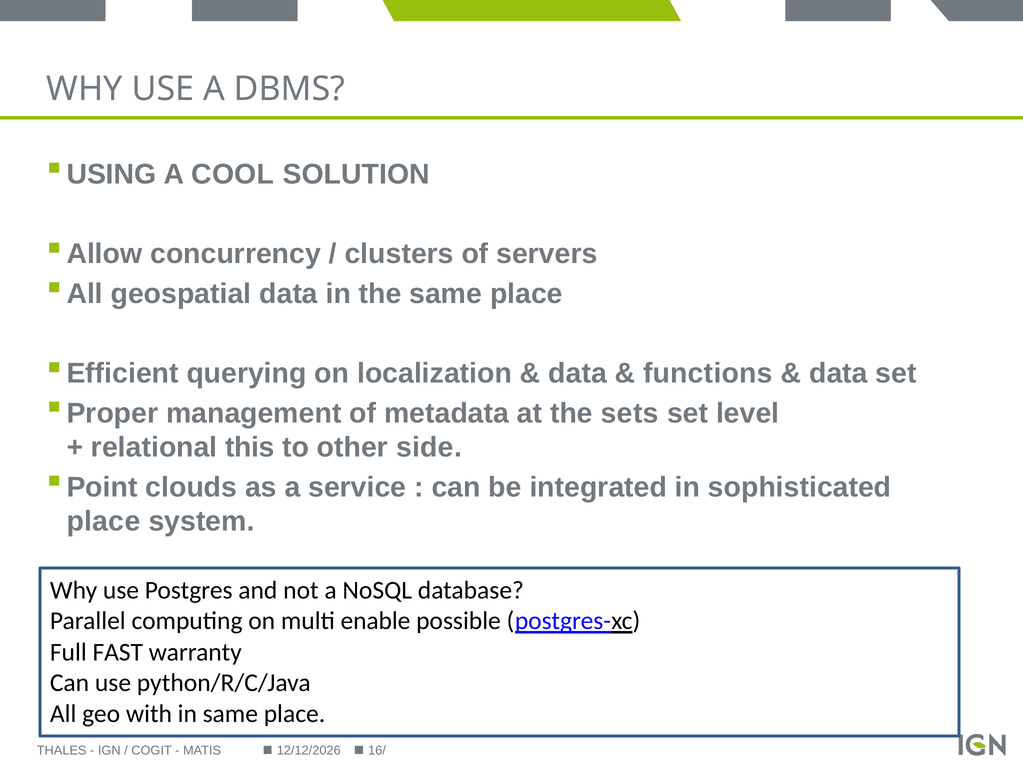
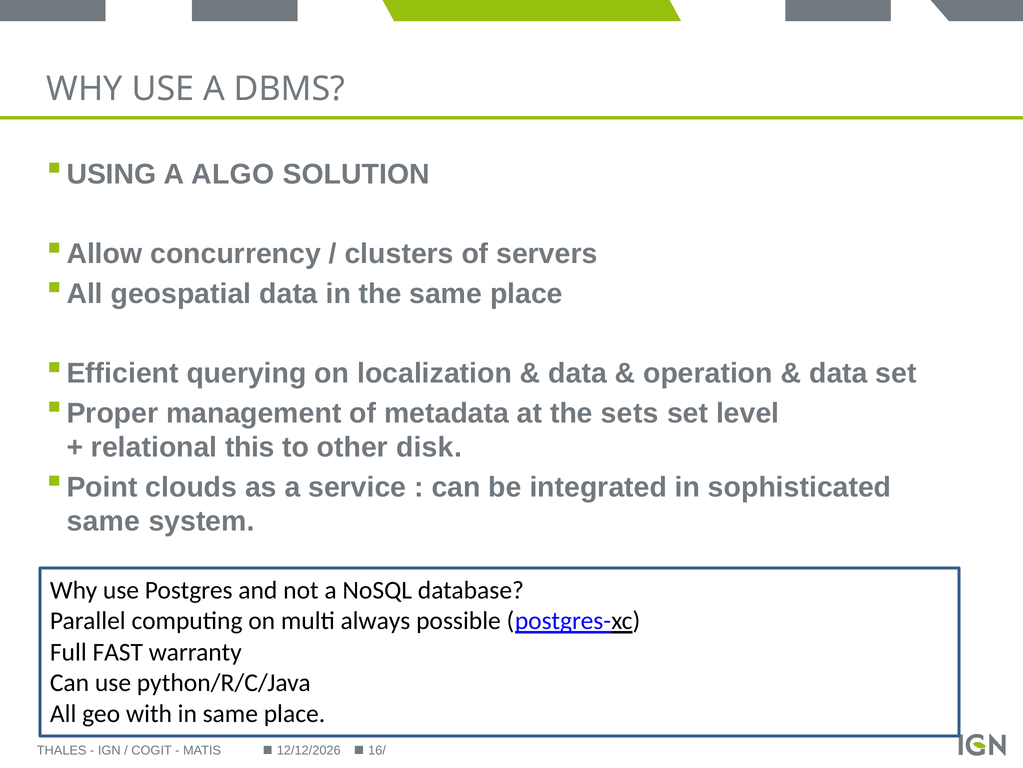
COOL: COOL -> ALGO
functions: functions -> operation
side: side -> disk
place at (103, 521): place -> same
enable: enable -> always
